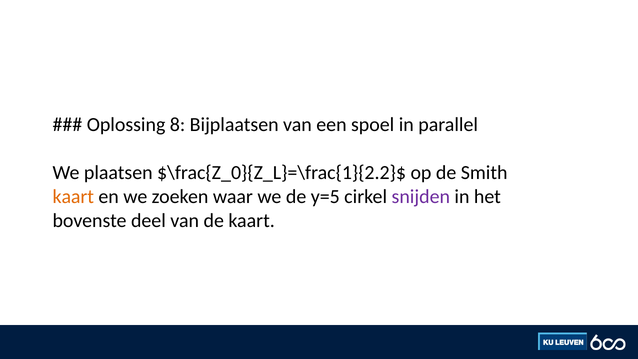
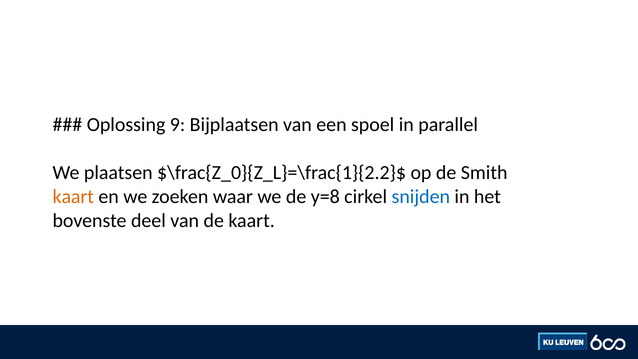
8: 8 -> 9
y=5: y=5 -> y=8
snijden colour: purple -> blue
